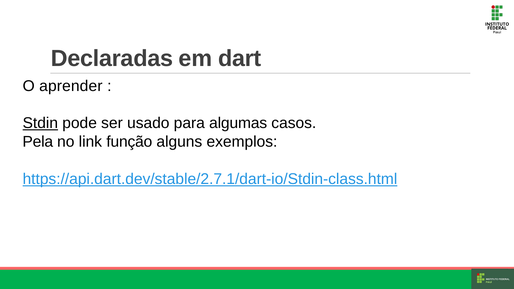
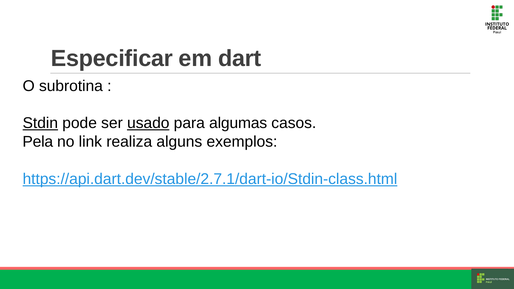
Declaradas: Declaradas -> Especificar
aprender: aprender -> subrotina
usado underline: none -> present
função: função -> realiza
